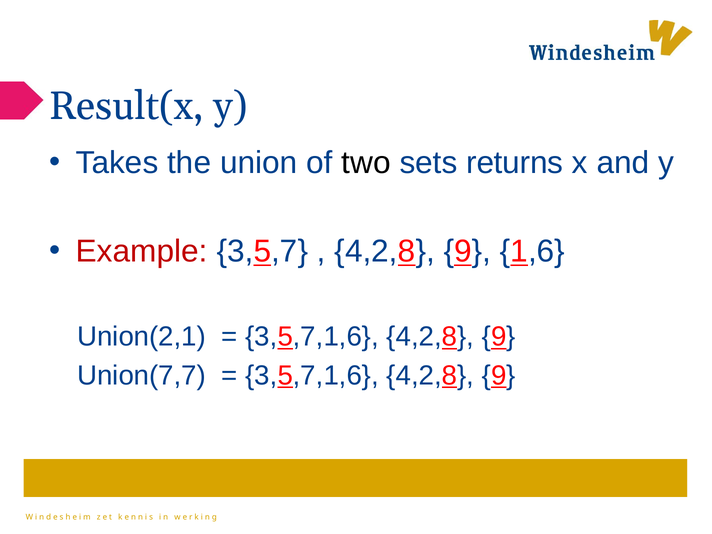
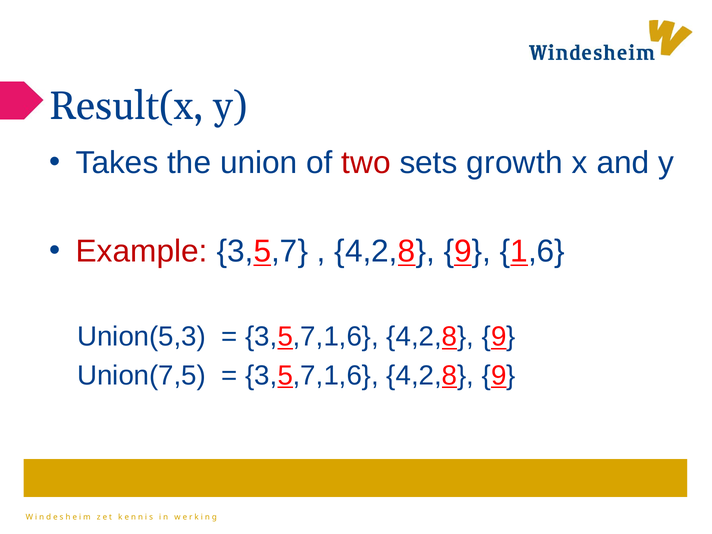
two colour: black -> red
returns: returns -> growth
Union(2,1: Union(2,1 -> Union(5,3
Union(7,7: Union(7,7 -> Union(7,5
